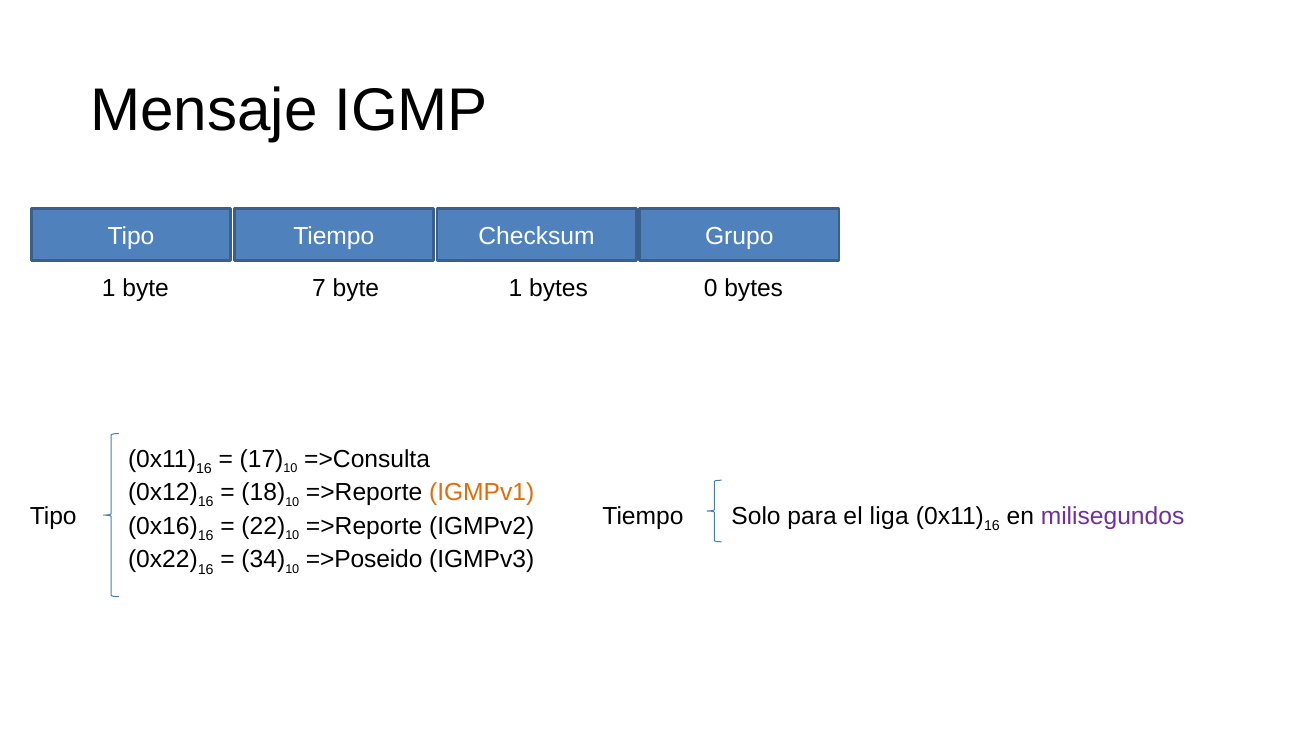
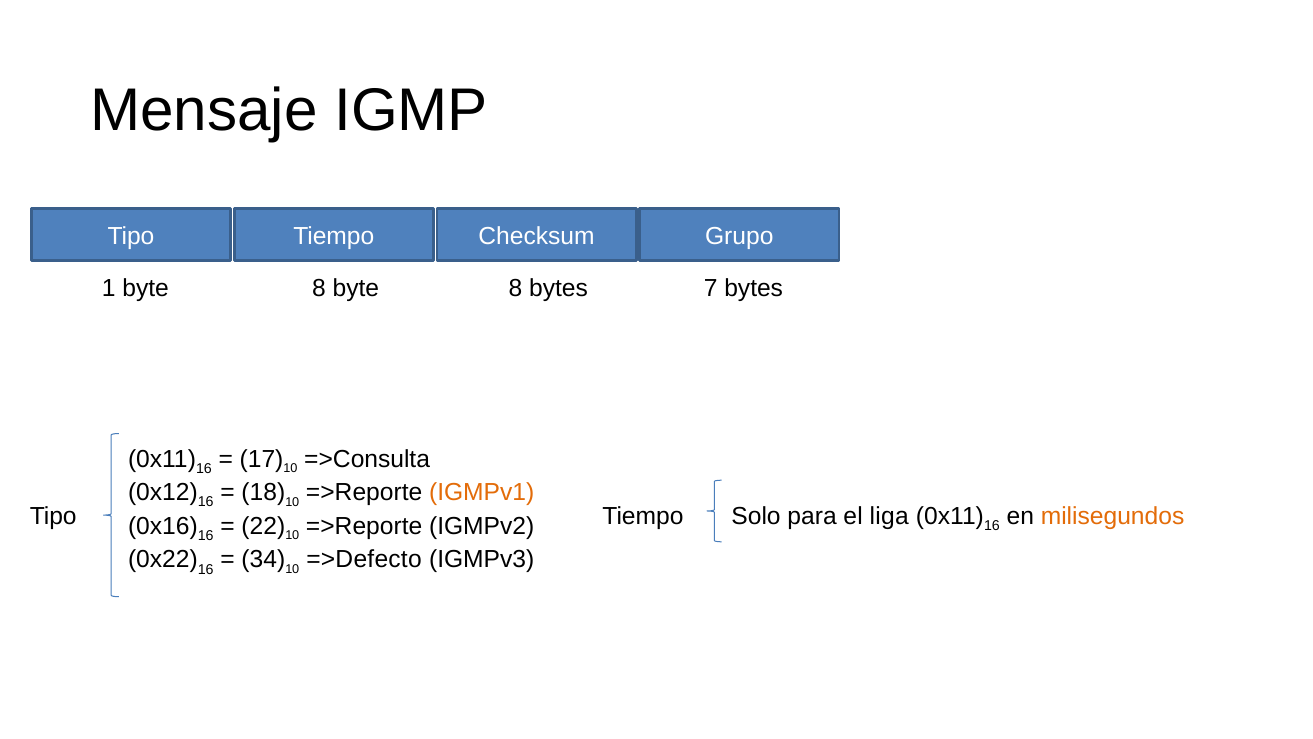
1 byte 7: 7 -> 8
1 at (516, 288): 1 -> 8
0: 0 -> 7
milisegundos colour: purple -> orange
=>Poseido: =>Poseido -> =>Defecto
